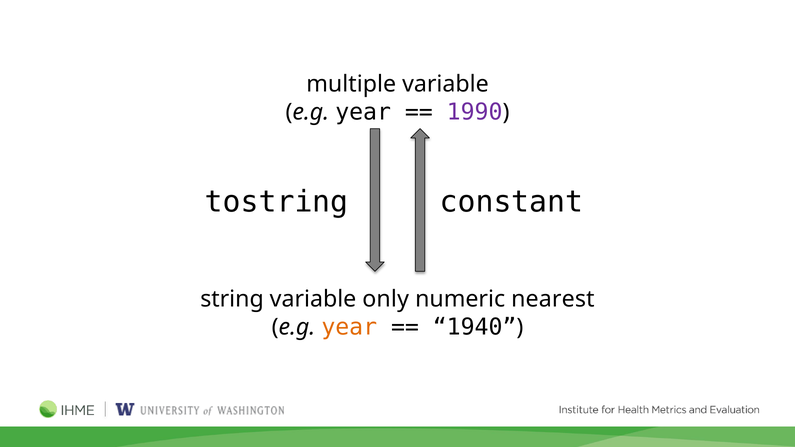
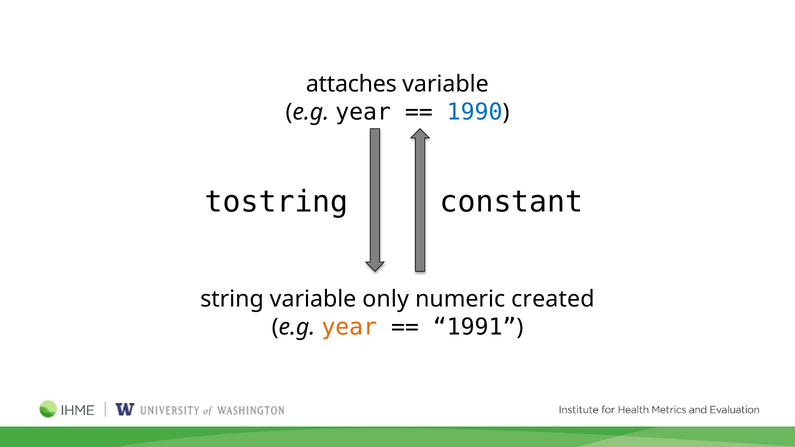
multiple: multiple -> attaches
1990 colour: purple -> blue
nearest: nearest -> created
1940: 1940 -> 1991
